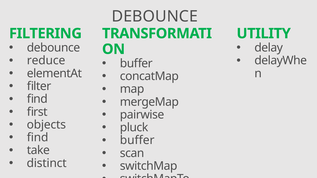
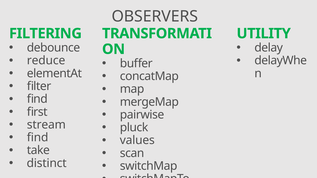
DEBOUNCE at (155, 16): DEBOUNCE -> OBSERVERS
objects: objects -> stream
buffer at (137, 141): buffer -> values
